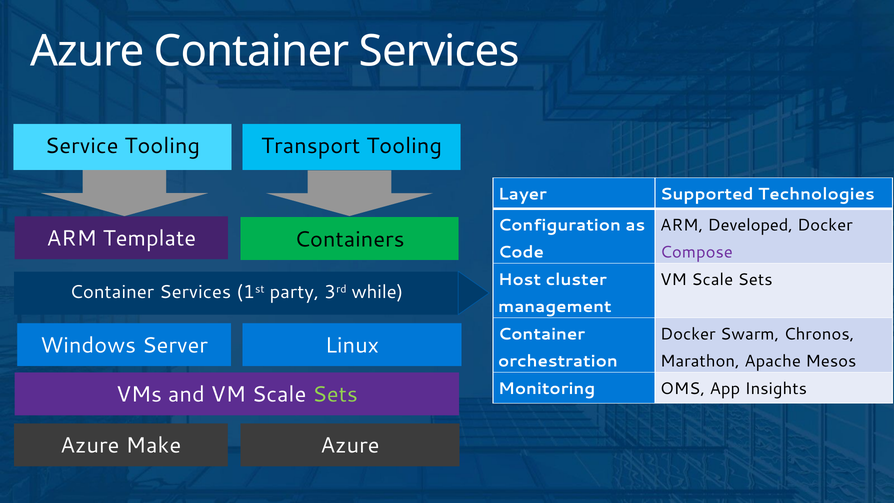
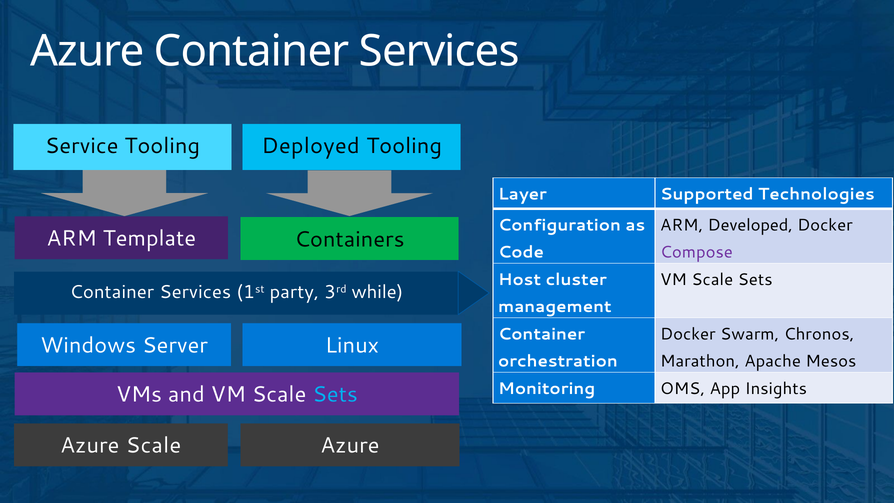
Transport: Transport -> Deployed
Sets at (335, 395) colour: light green -> light blue
Azure Make: Make -> Scale
